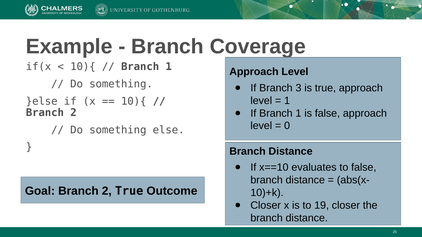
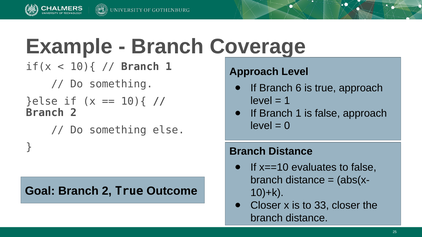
3: 3 -> 6
19: 19 -> 33
